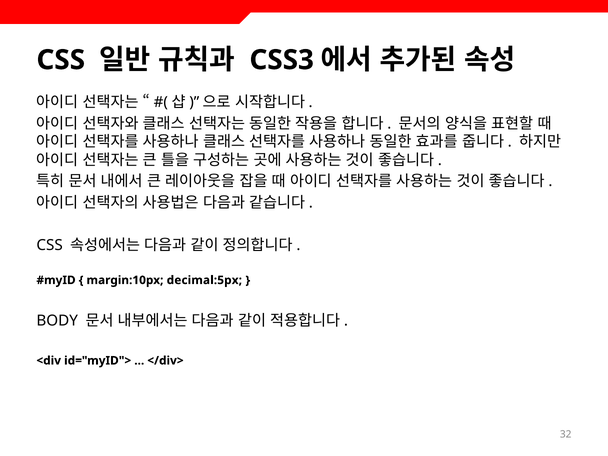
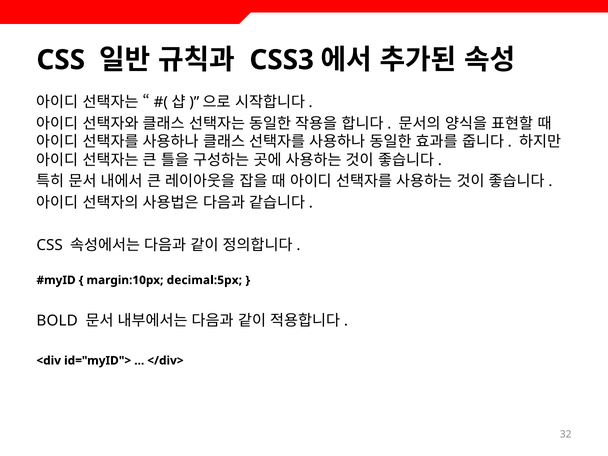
BODY: BODY -> BOLD
